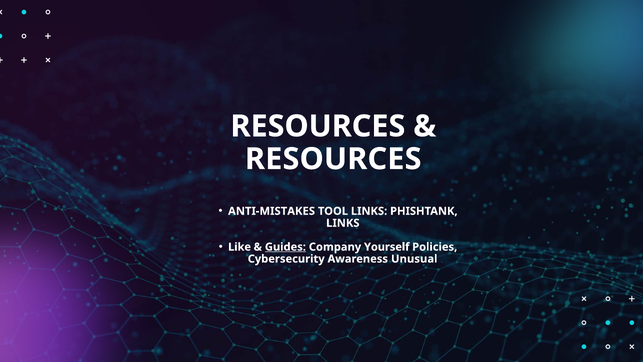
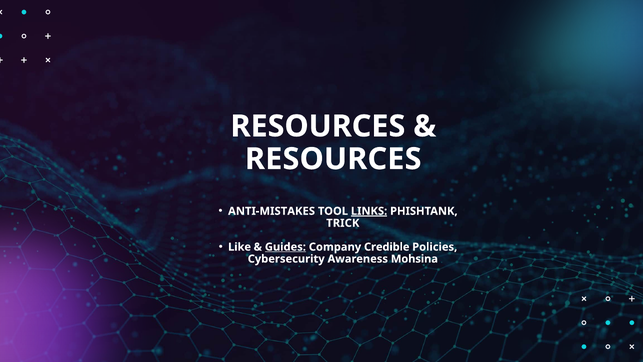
LINKS at (369, 211) underline: none -> present
LINKS at (343, 223): LINKS -> TRICK
Yourself: Yourself -> Credible
Unusual: Unusual -> Mohsina
